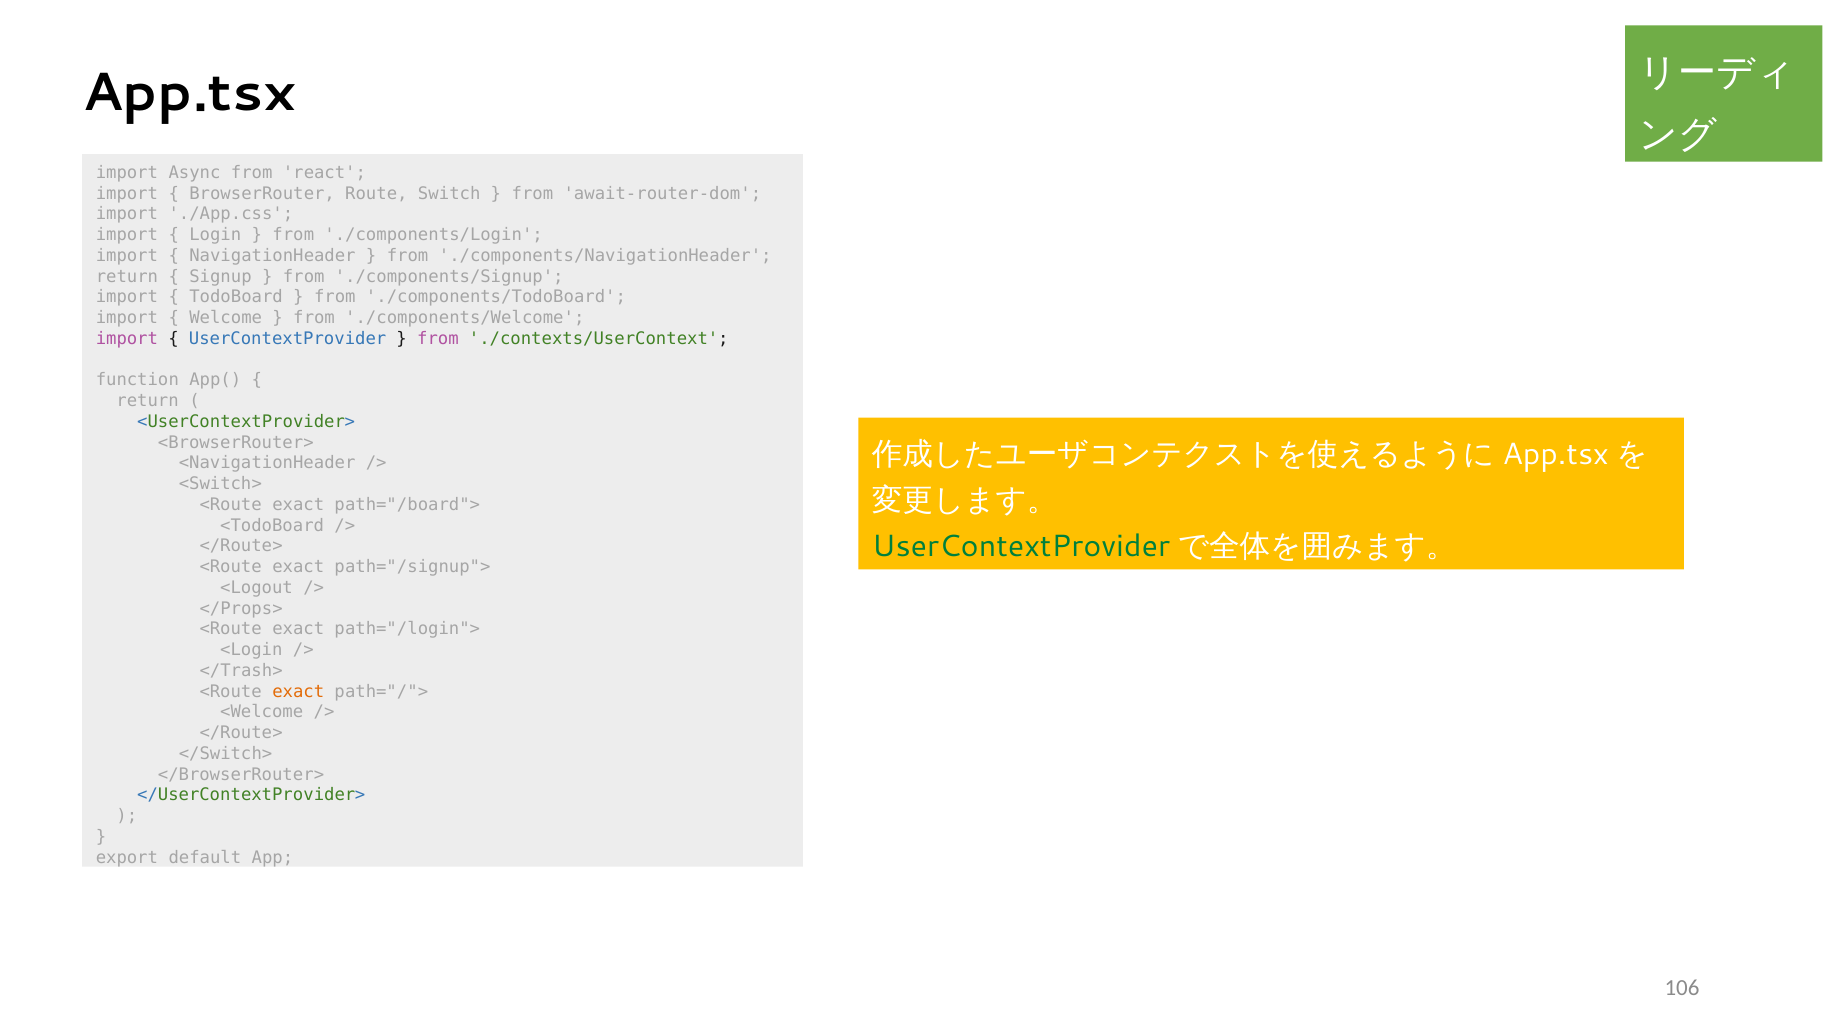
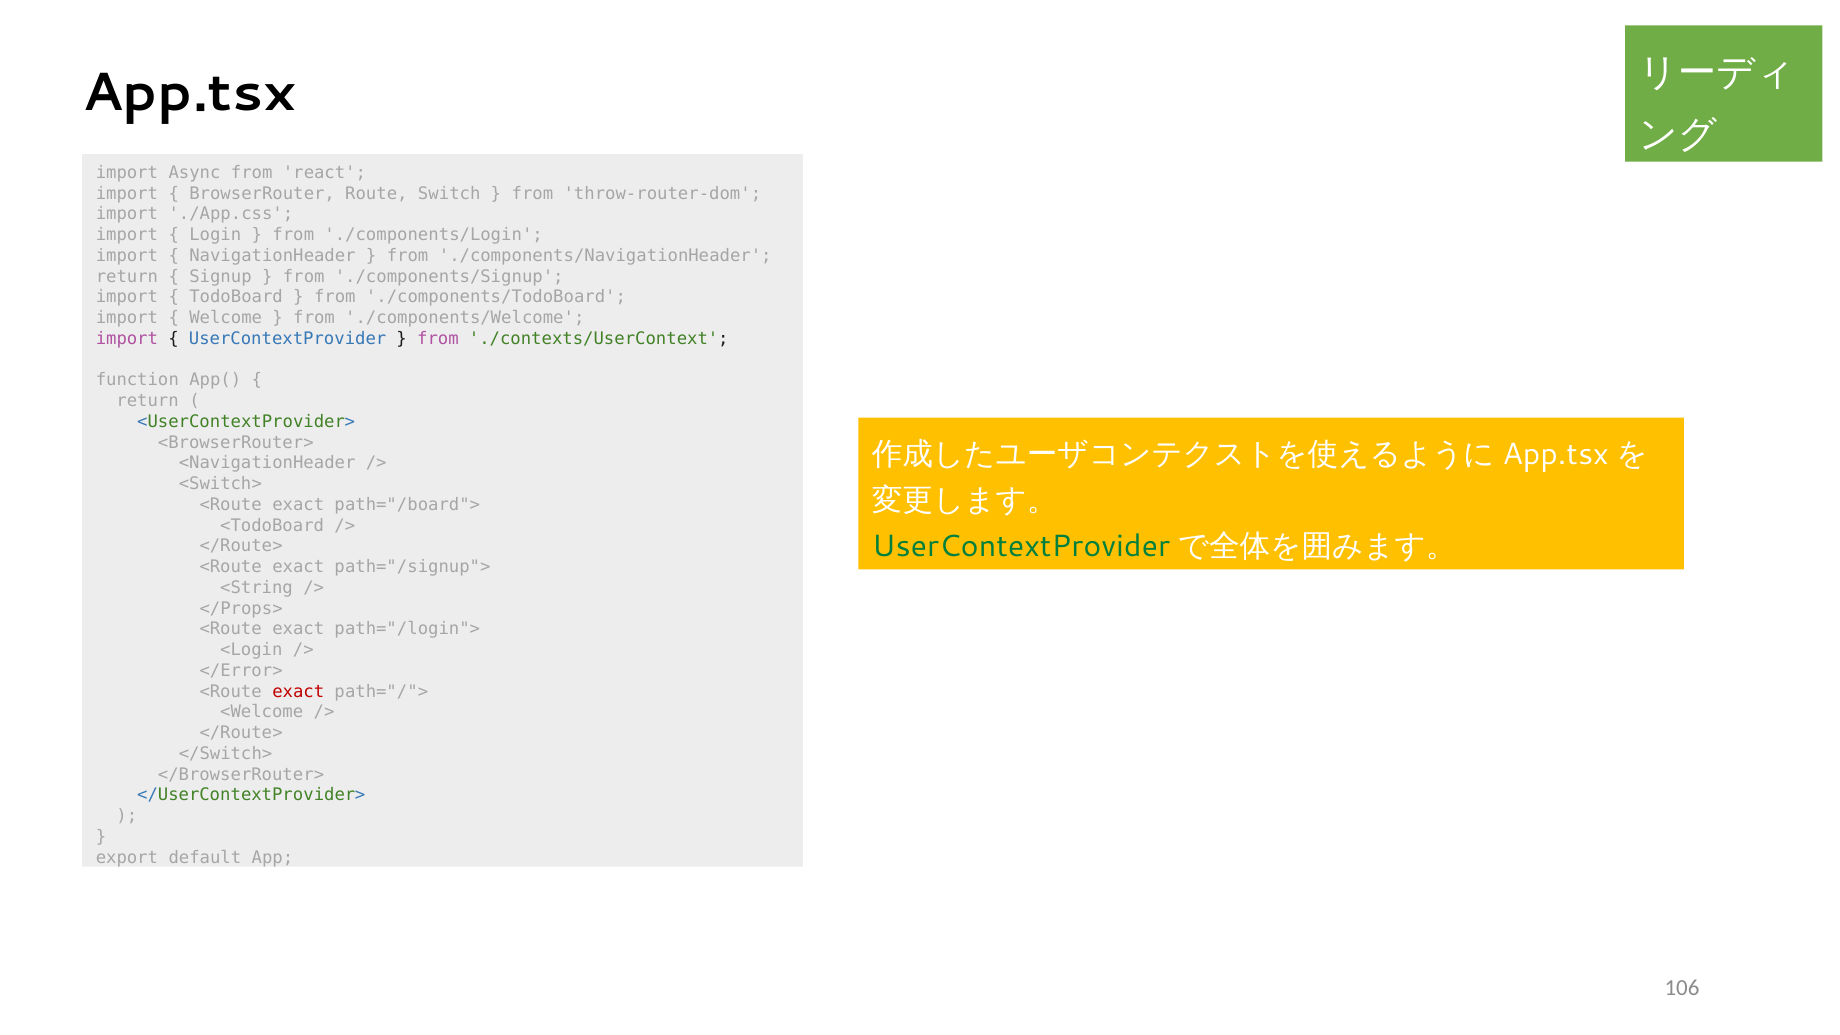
await-router-dom: await-router-dom -> throw-router-dom
<Logout: <Logout -> <String
</Trash>: </Trash> -> </Error>
exact at (298, 691) colour: orange -> red
